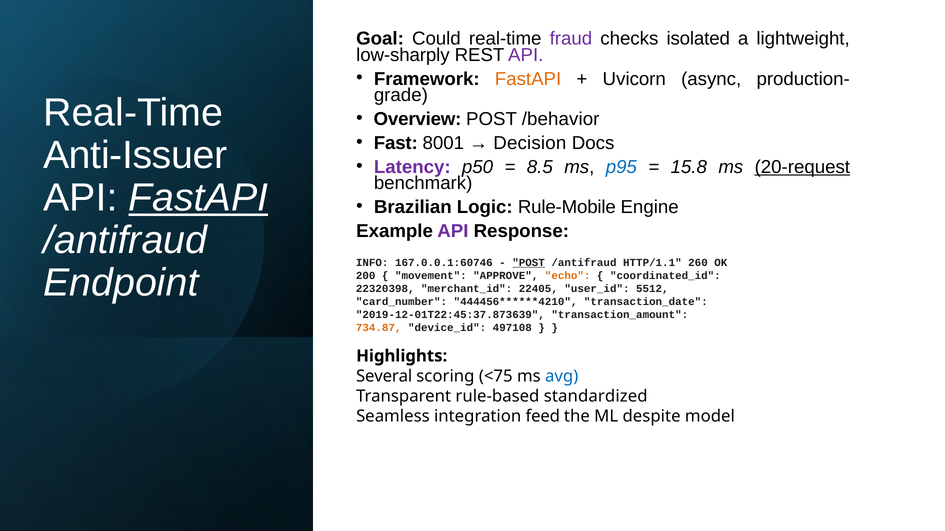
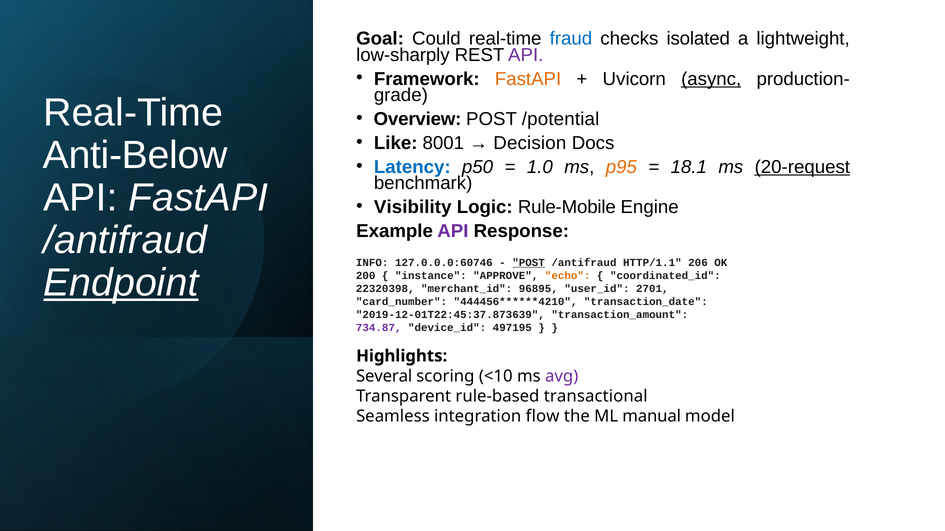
fraud colour: purple -> blue
async underline: none -> present
/behavior: /behavior -> /potential
Fast: Fast -> Like
Anti-Issuer: Anti-Issuer -> Anti-Below
Latency colour: purple -> blue
8.5: 8.5 -> 1.0
p95 colour: blue -> orange
15.8: 15.8 -> 18.1
FastAPI at (198, 198) underline: present -> none
Brazilian: Brazilian -> Visibility
167.0.0.1:60746: 167.0.0.1:60746 -> 127.0.0.0:60746
260: 260 -> 206
Endpoint underline: none -> present
movement: movement -> instance
22405: 22405 -> 96895
5512: 5512 -> 2701
734.87 colour: orange -> purple
497108: 497108 -> 497195
<75: <75 -> <10
avg colour: blue -> purple
standardized: standardized -> transactional
feed: feed -> flow
despite: despite -> manual
